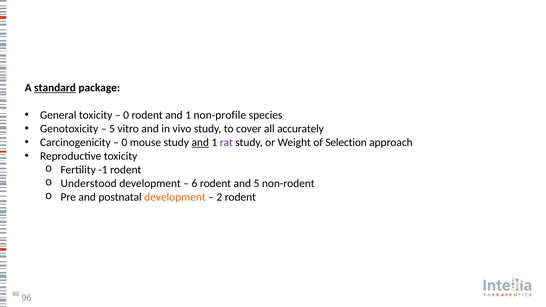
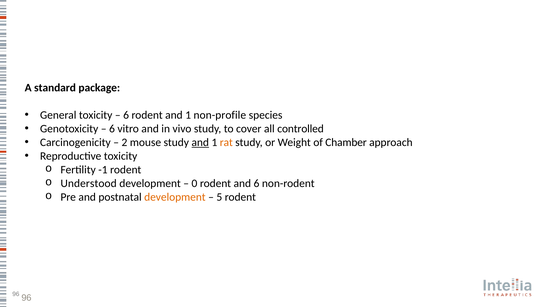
standard underline: present -> none
0 at (126, 115): 0 -> 6
5 at (112, 129): 5 -> 6
accurately: accurately -> controlled
0 at (124, 143): 0 -> 2
rat colour: purple -> orange
Selection: Selection -> Chamber
6: 6 -> 0
and 5: 5 -> 6
2: 2 -> 5
